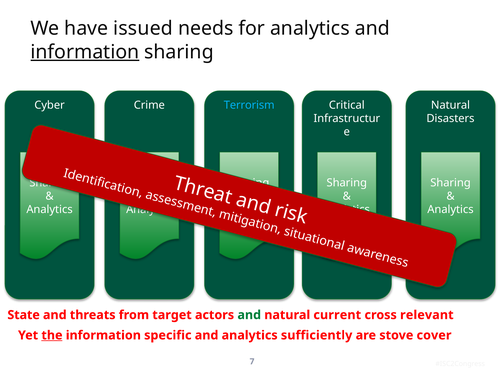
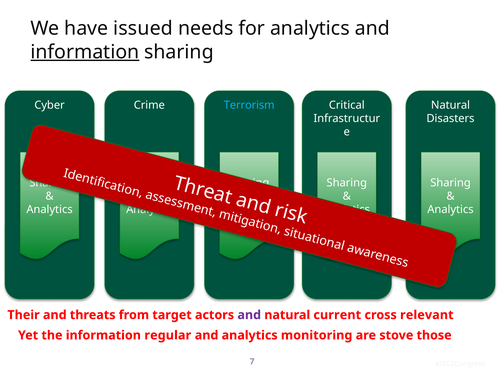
State: State -> Their
and at (249, 315) colour: green -> purple
the underline: present -> none
specific: specific -> regular
sufficiently: sufficiently -> monitoring
cover: cover -> those
